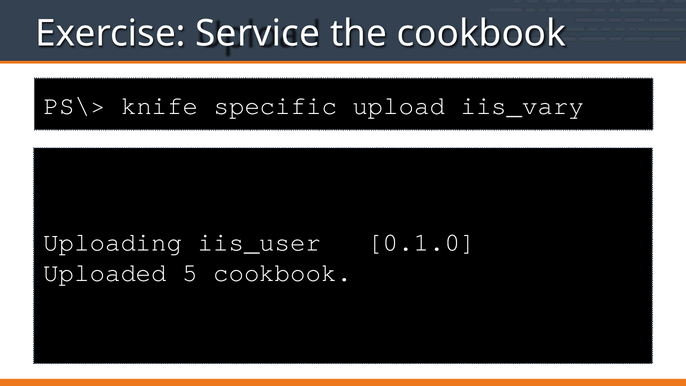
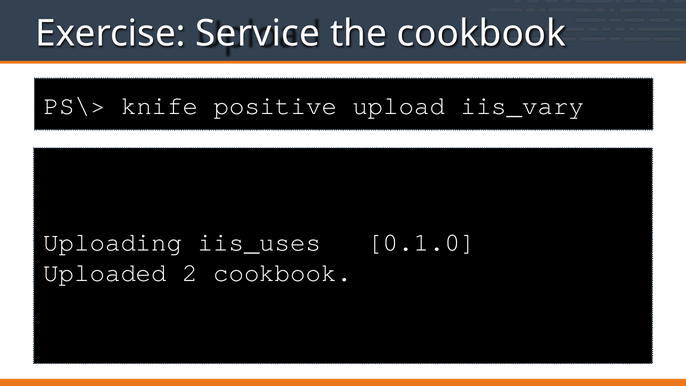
specific: specific -> positive
iis_user: iis_user -> iis_uses
5: 5 -> 2
